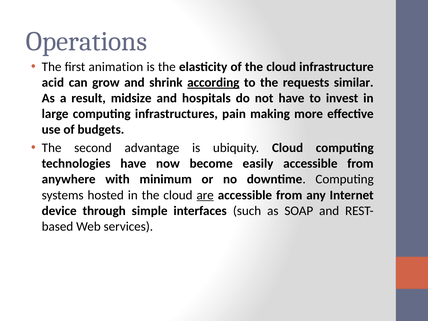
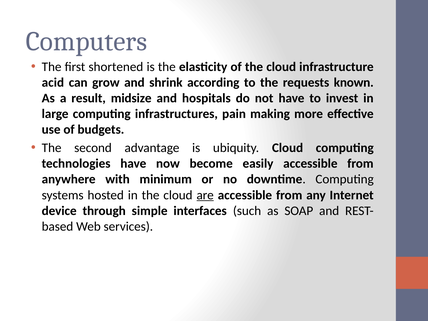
Operations: Operations -> Computers
animation: animation -> shortened
according underline: present -> none
similar: similar -> known
